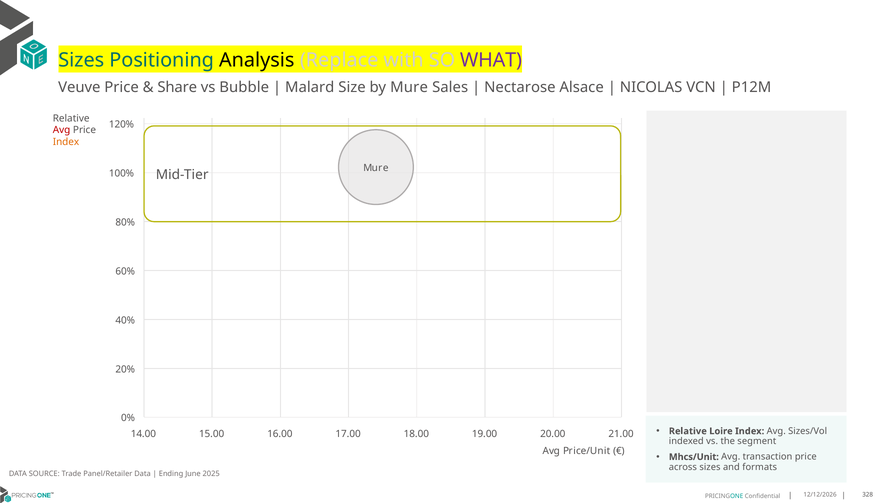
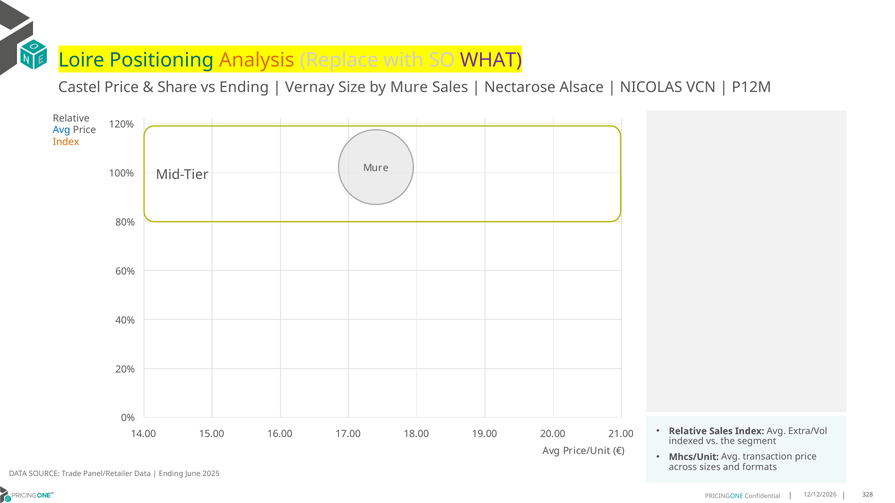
Sizes at (81, 60): Sizes -> Loire
Analysis colour: black -> orange
Veuve: Veuve -> Castel
vs Bubble: Bubble -> Ending
Malard: Malard -> Vernay
Avg at (62, 130) colour: red -> blue
Relative Loire: Loire -> Sales
Sizes/Vol: Sizes/Vol -> Extra/Vol
